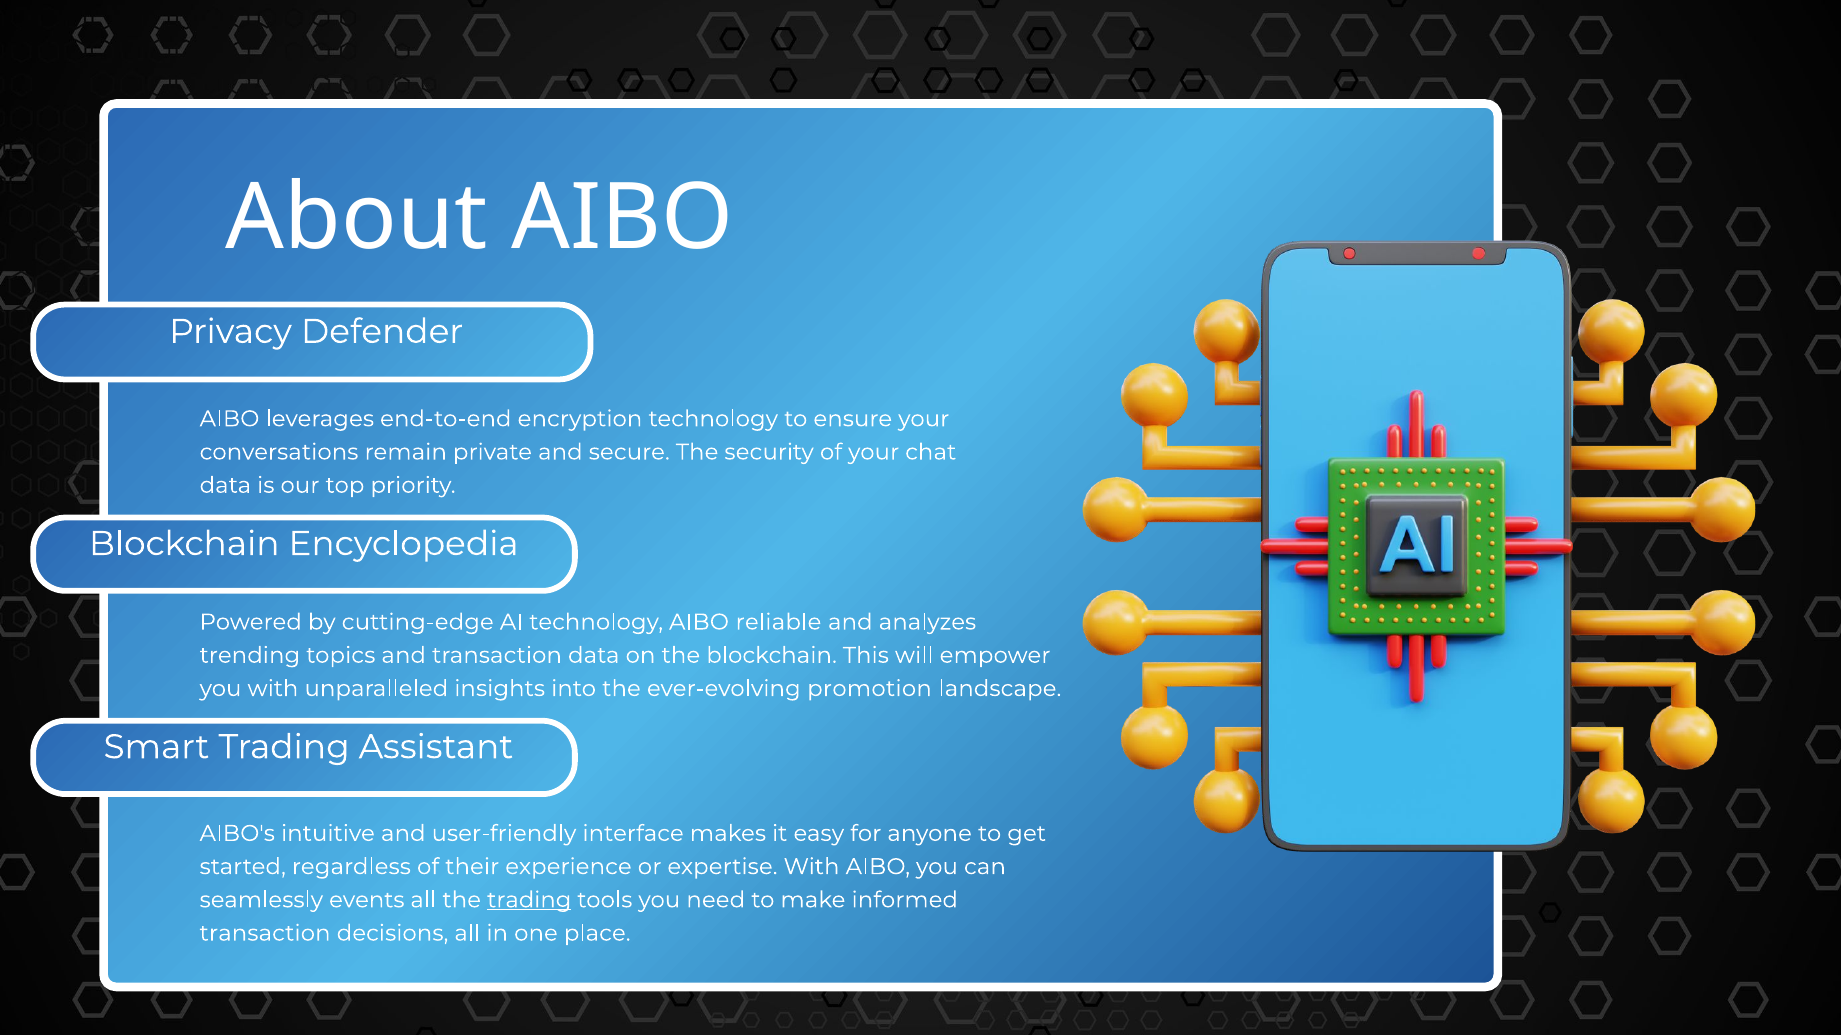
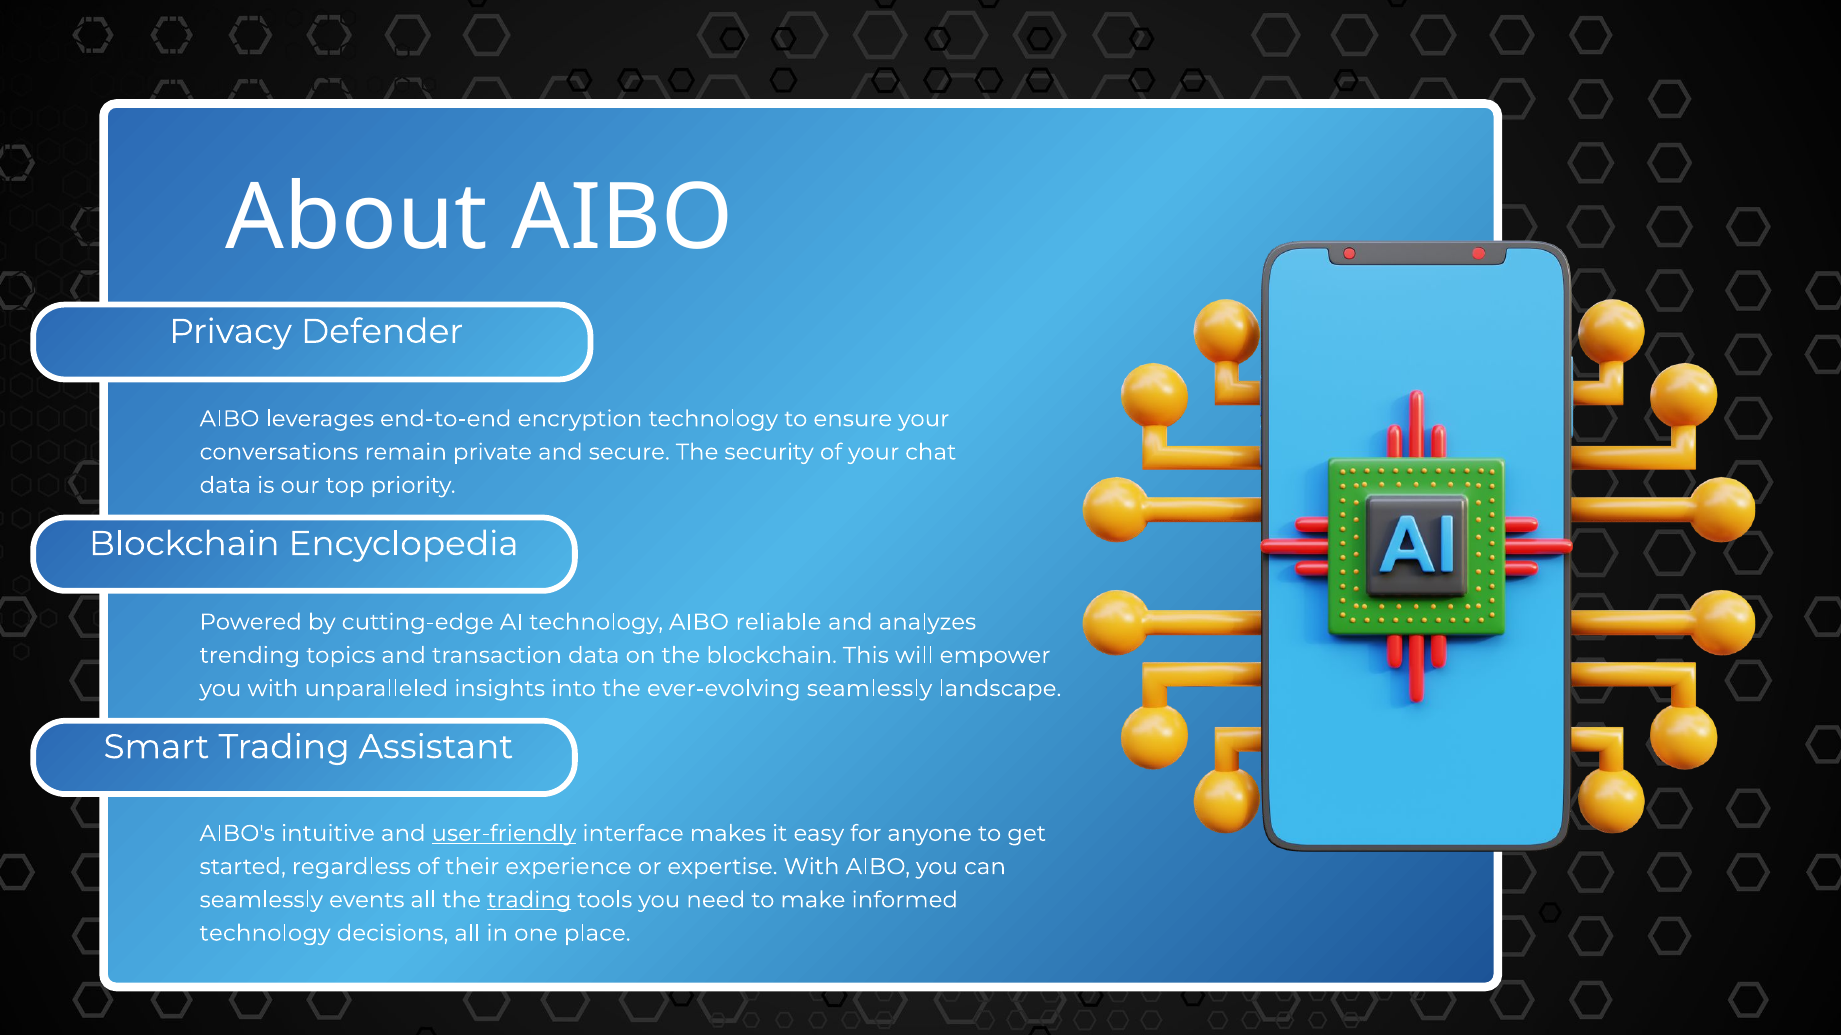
ever-evolving promotion: promotion -> seamlessly
user-friendly underline: none -> present
transaction at (265, 934): transaction -> technology
